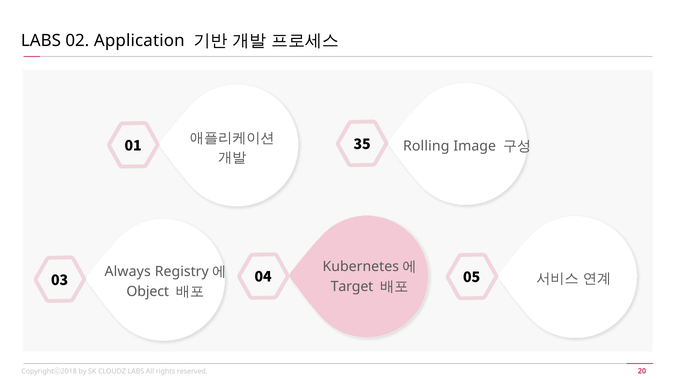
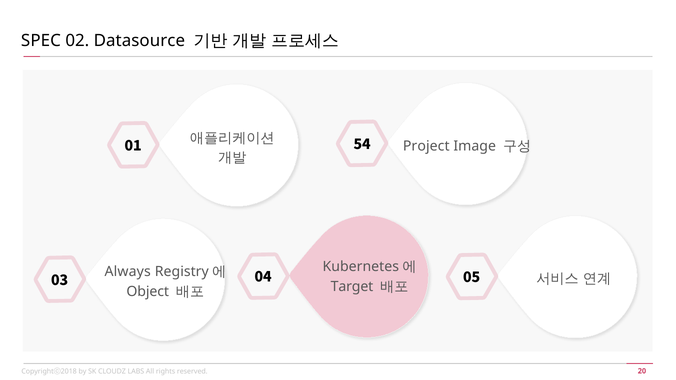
LABS at (41, 41): LABS -> SPEC
Application: Application -> Datasource
35: 35 -> 54
Rolling: Rolling -> Project
